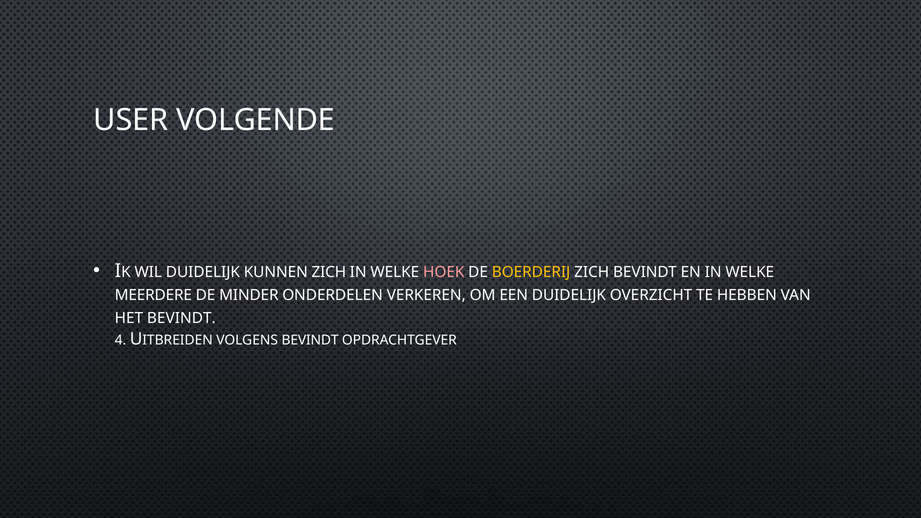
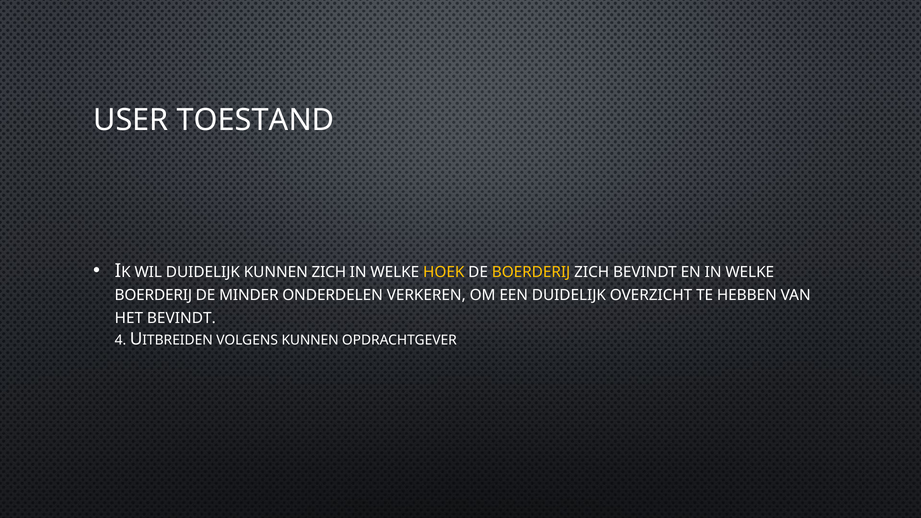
VOLGENDE: VOLGENDE -> TOESTAND
HOEK colour: pink -> yellow
MEERDERE at (153, 295): MEERDERE -> BOERDERIJ
VOLGENS BEVINDT: BEVINDT -> KUNNEN
